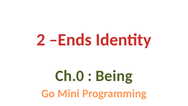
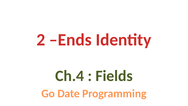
Ch.0: Ch.0 -> Ch.4
Being: Being -> Fields
Mini: Mini -> Date
